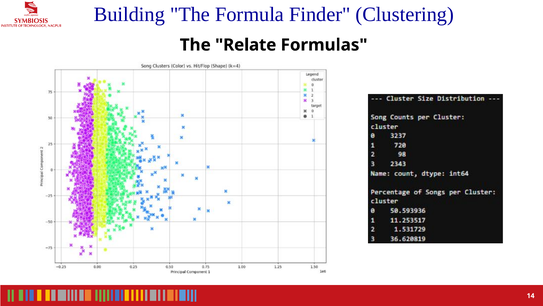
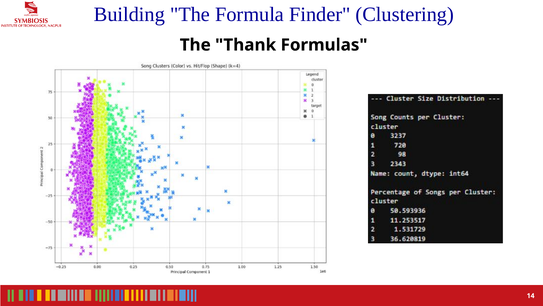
Relate: Relate -> Thank
